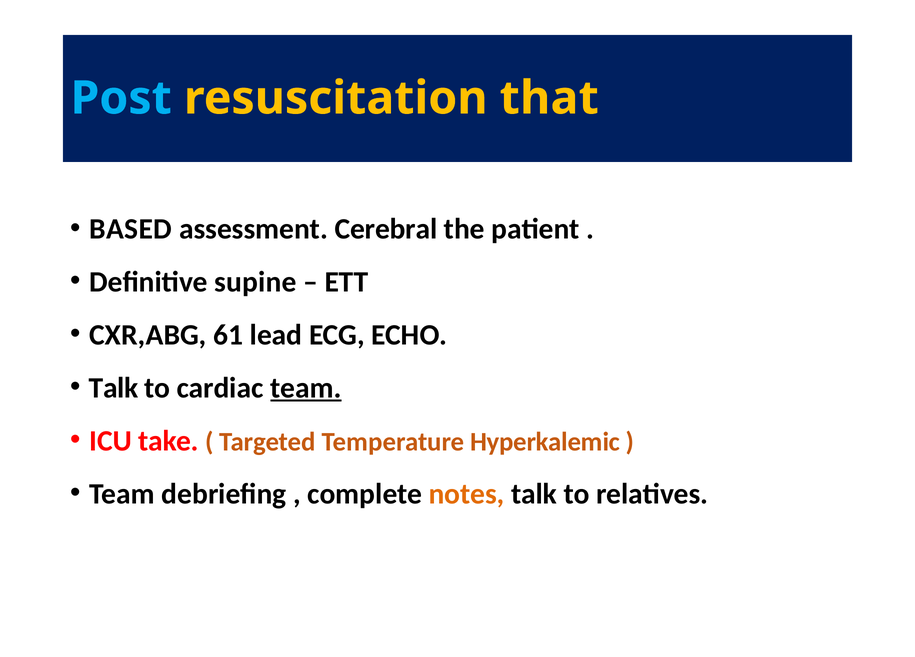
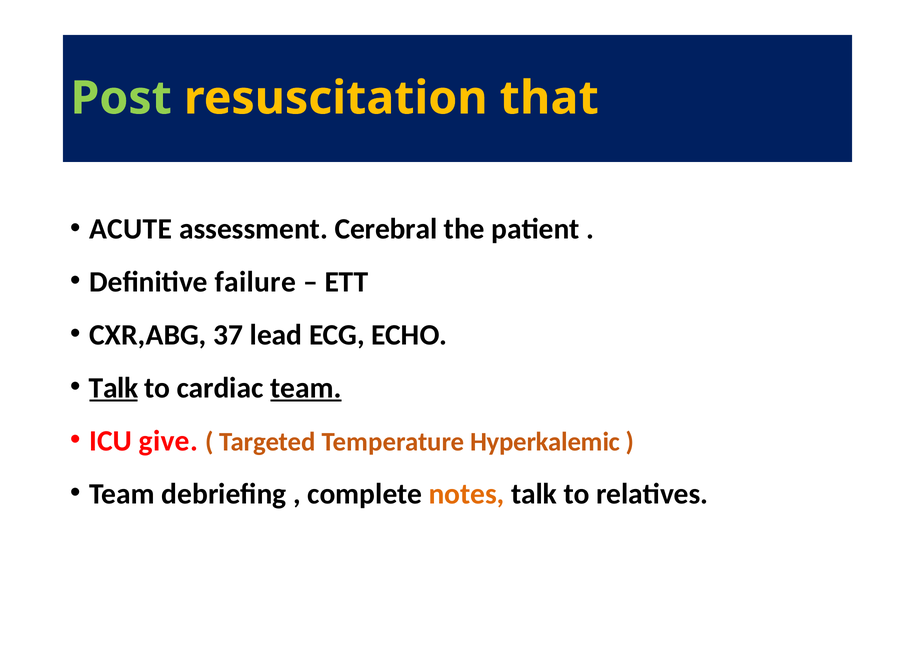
Post colour: light blue -> light green
BASED: BASED -> ACUTE
supine: supine -> failure
61: 61 -> 37
Talk at (114, 388) underline: none -> present
take: take -> give
